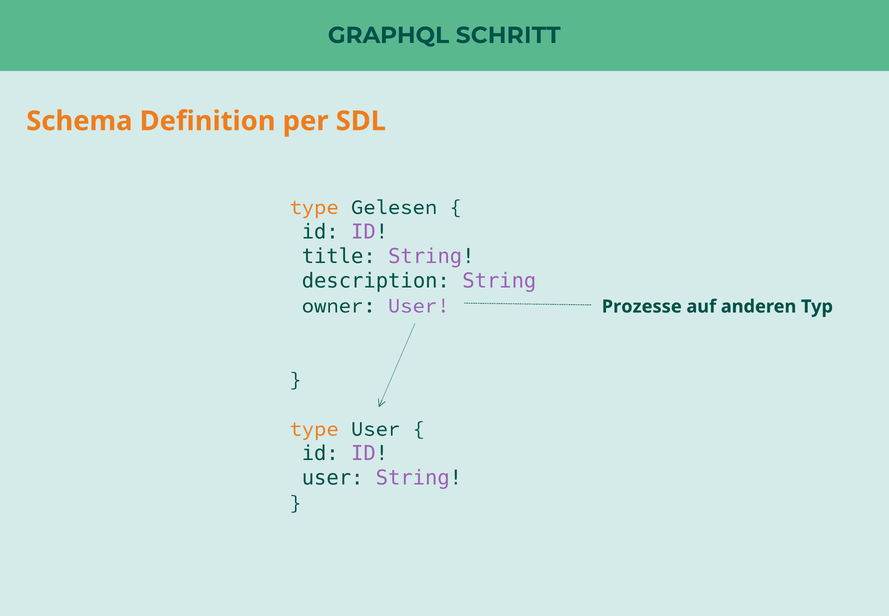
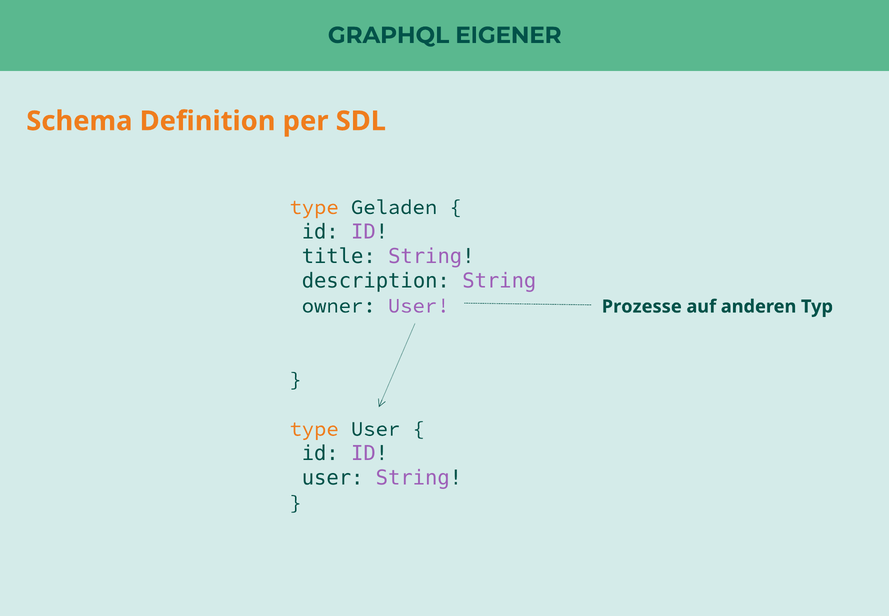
SCHRITT: SCHRITT -> EIGENER
Gelesen: Gelesen -> Geladen
